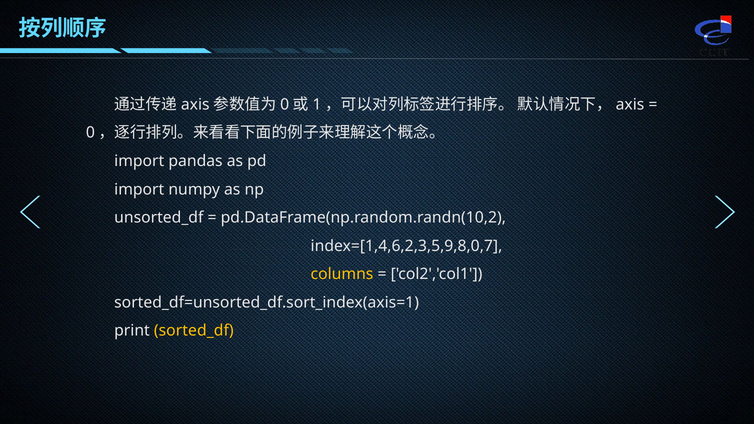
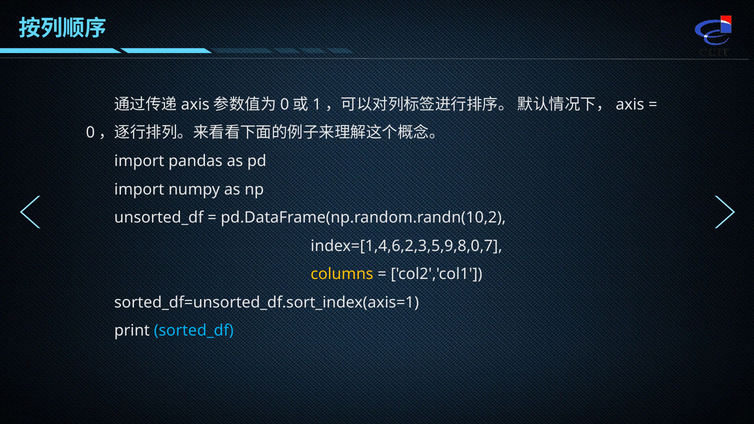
sorted_df colour: yellow -> light blue
